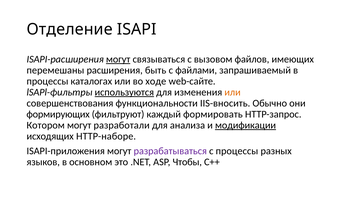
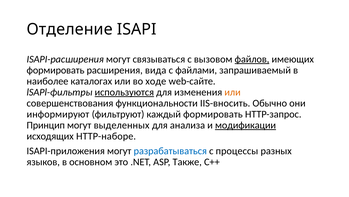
могут at (118, 59) underline: present -> none
файлов underline: none -> present
перемешаны at (55, 70): перемешаны -> формировать
быть: быть -> вида
процессы at (47, 81): процессы -> наиболее
формирующих: формирующих -> информируют
Котором: Котором -> Принцип
разработали: разработали -> выделенных
разрабатываться colour: purple -> blue
Чтобы: Чтобы -> Также
